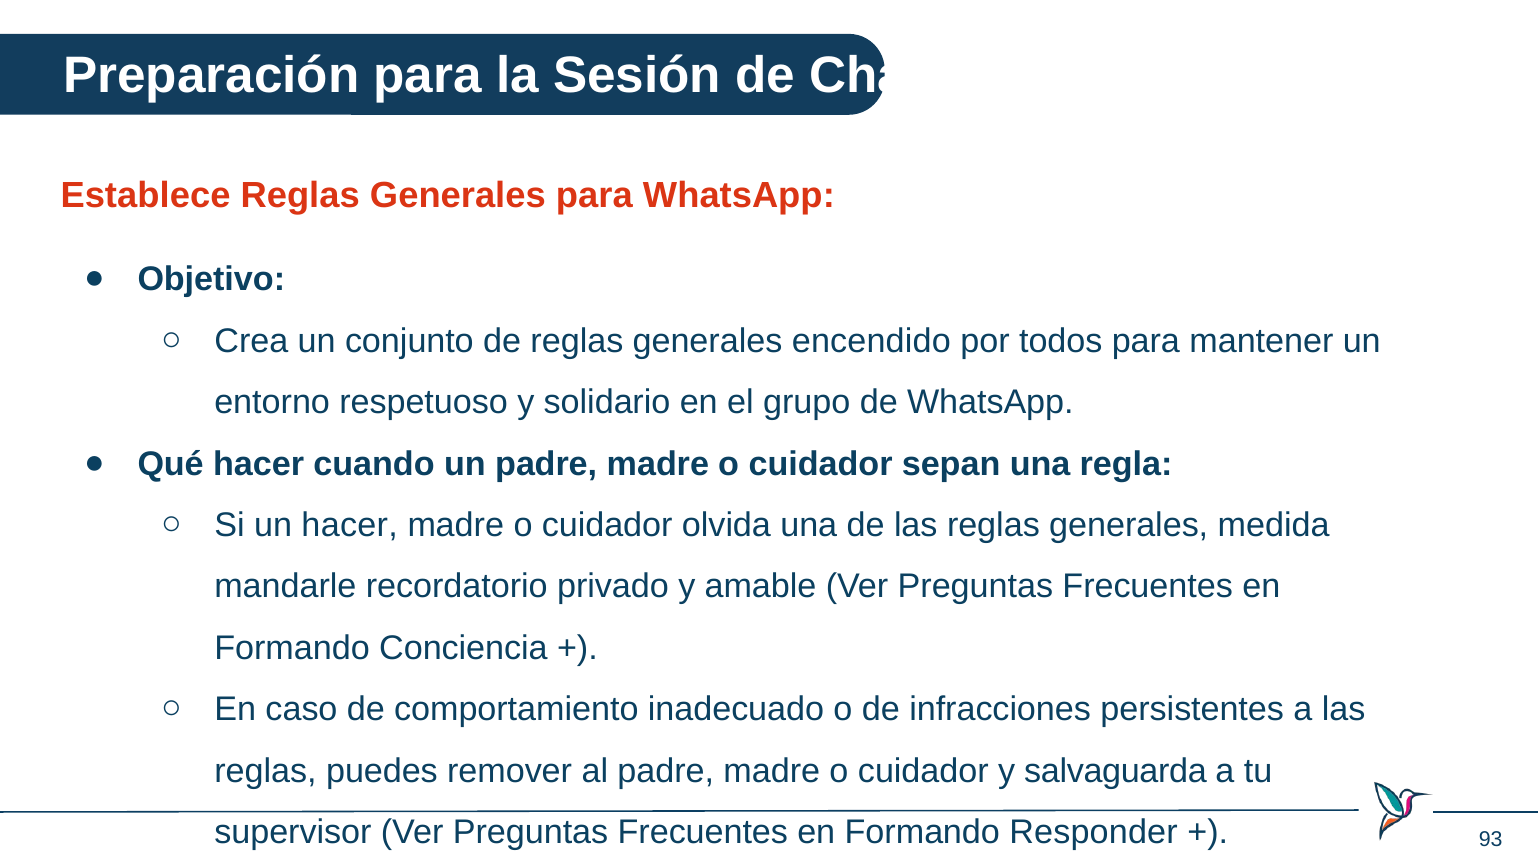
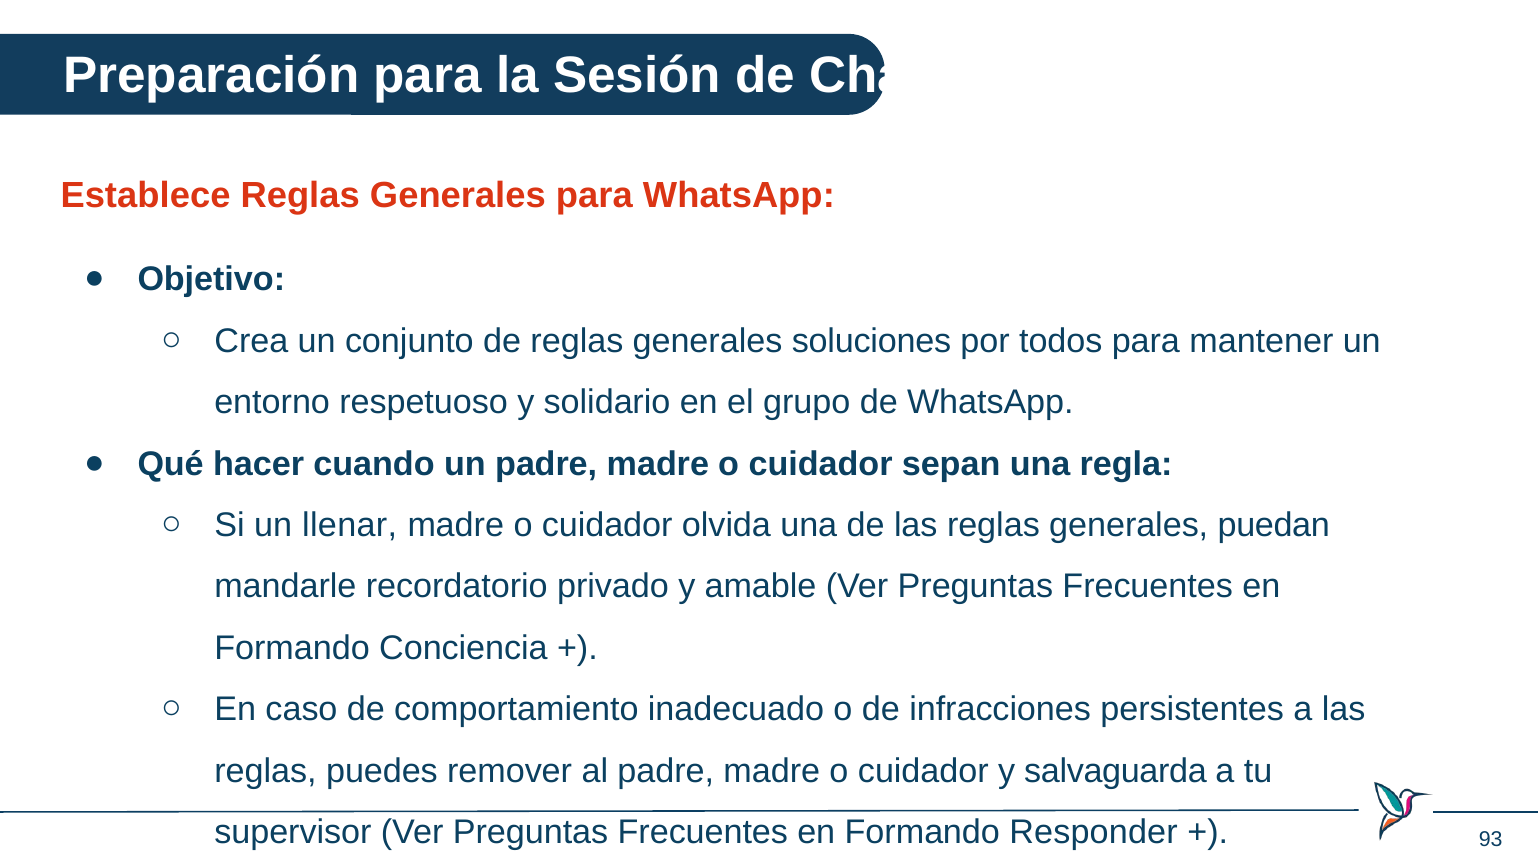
encendido: encendido -> soluciones
un hacer: hacer -> llenar
medida: medida -> puedan
